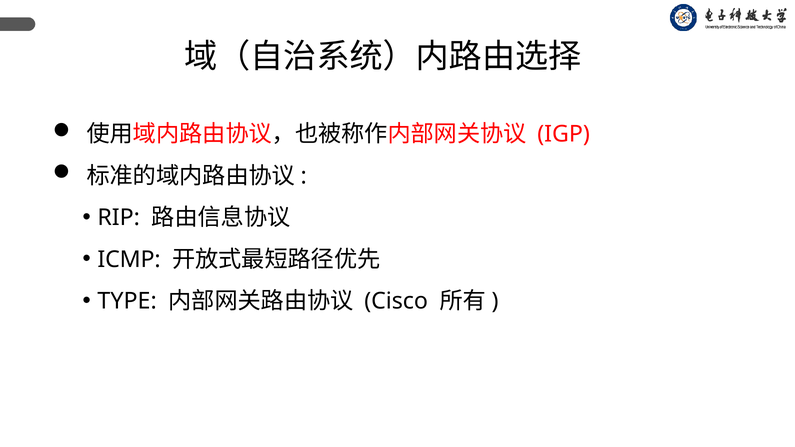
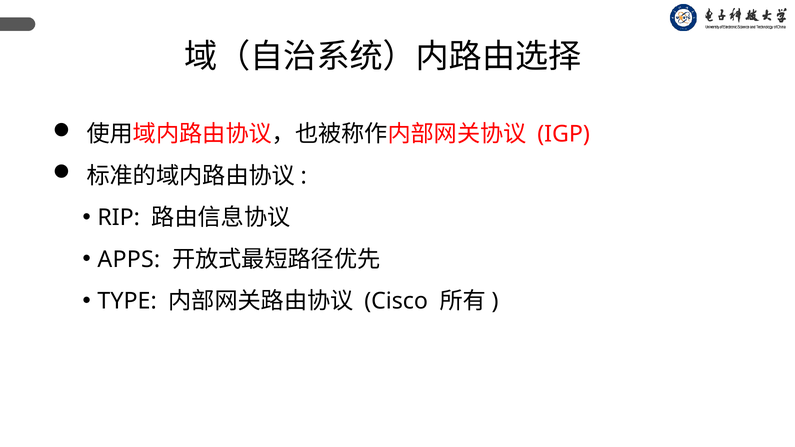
ICMP: ICMP -> APPS
